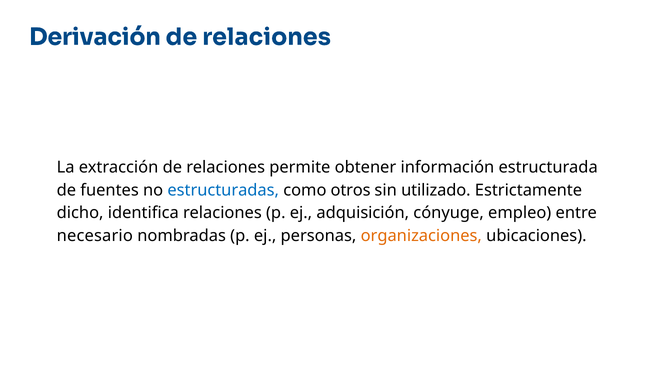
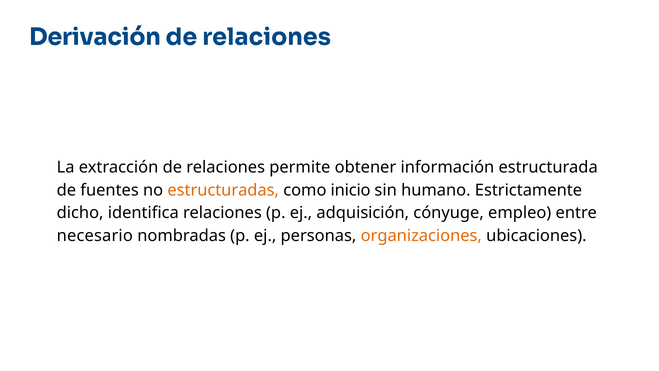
estructuradas colour: blue -> orange
otros: otros -> inicio
utilizado: utilizado -> humano
